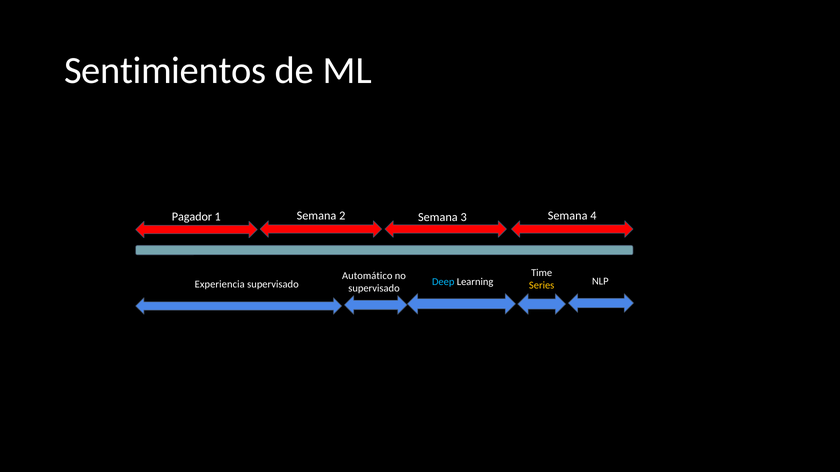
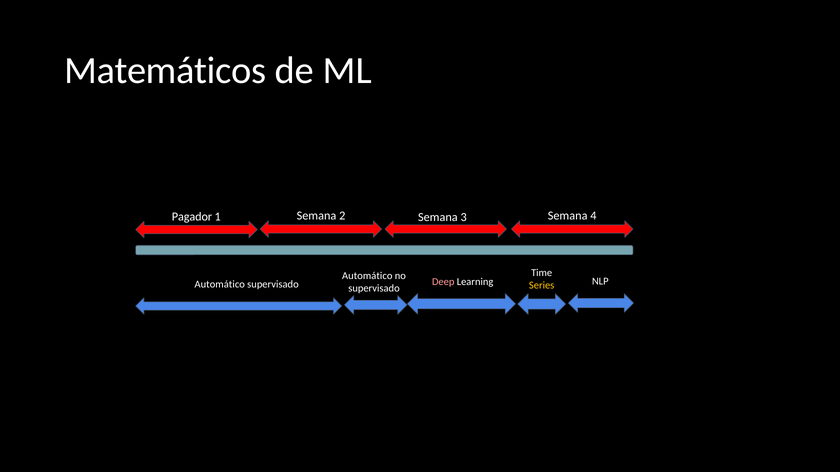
Sentimientos: Sentimientos -> Matemáticos
Deep colour: light blue -> pink
Experiencia at (220, 284): Experiencia -> Automático
